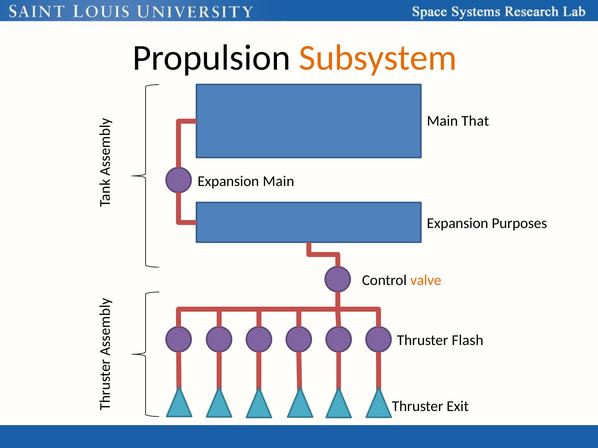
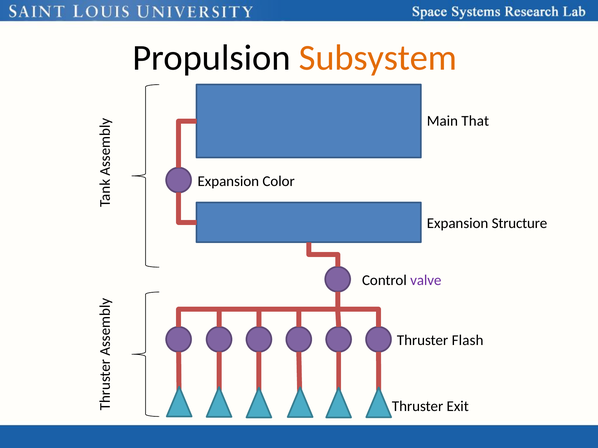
Expansion Main: Main -> Color
Purposes: Purposes -> Structure
valve colour: orange -> purple
